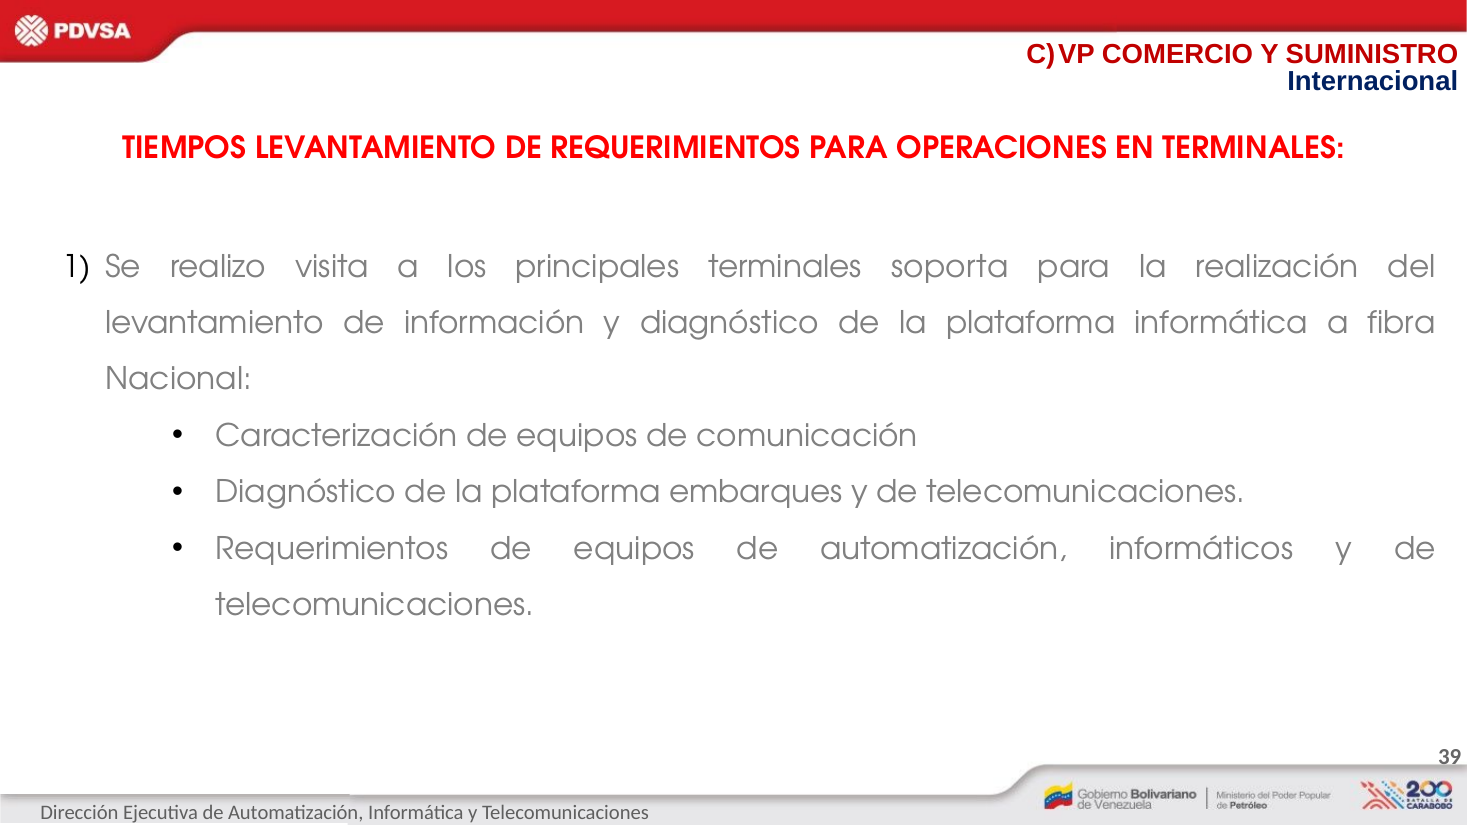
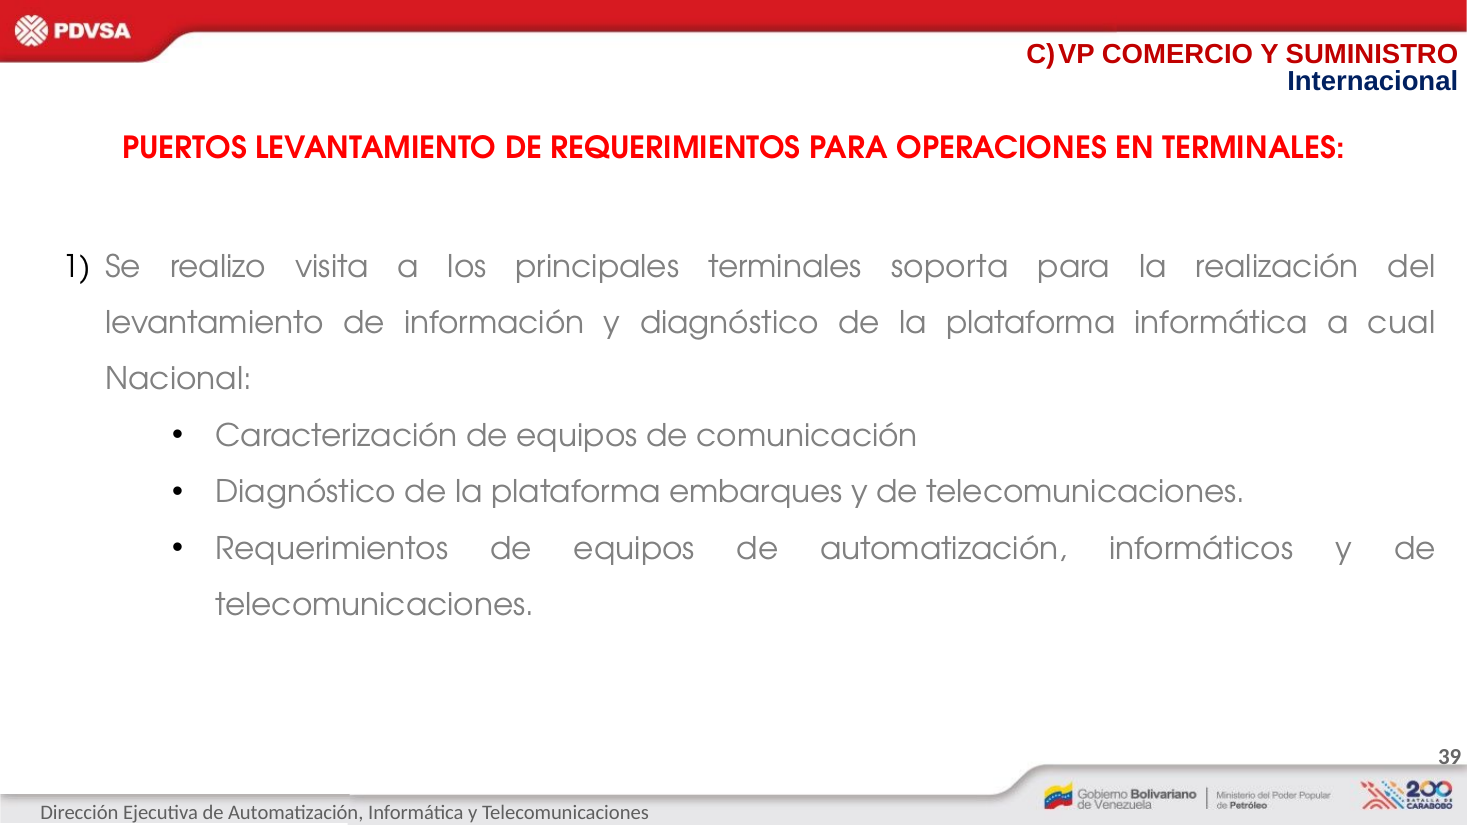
TIEMPOS: TIEMPOS -> PUERTOS
fibra: fibra -> cual
